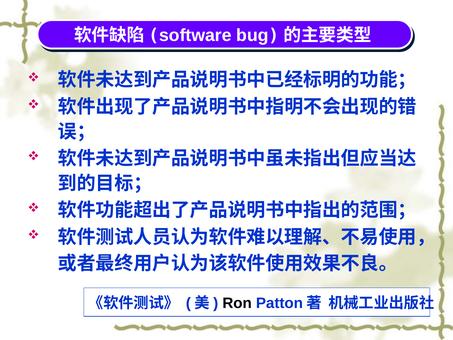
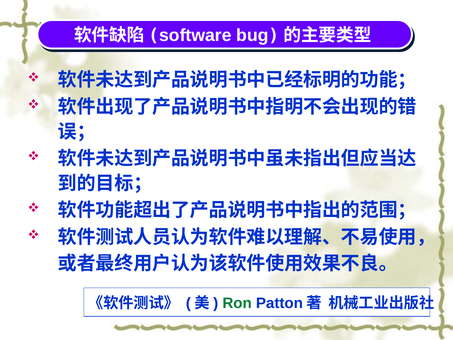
Ron colour: black -> green
